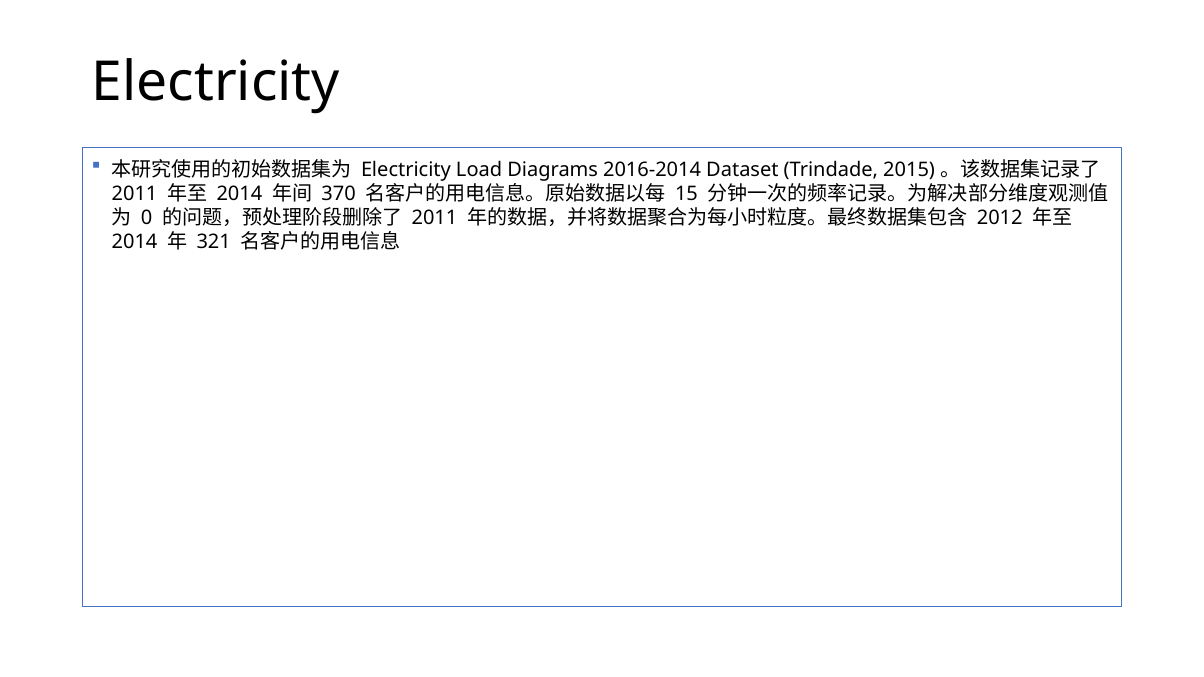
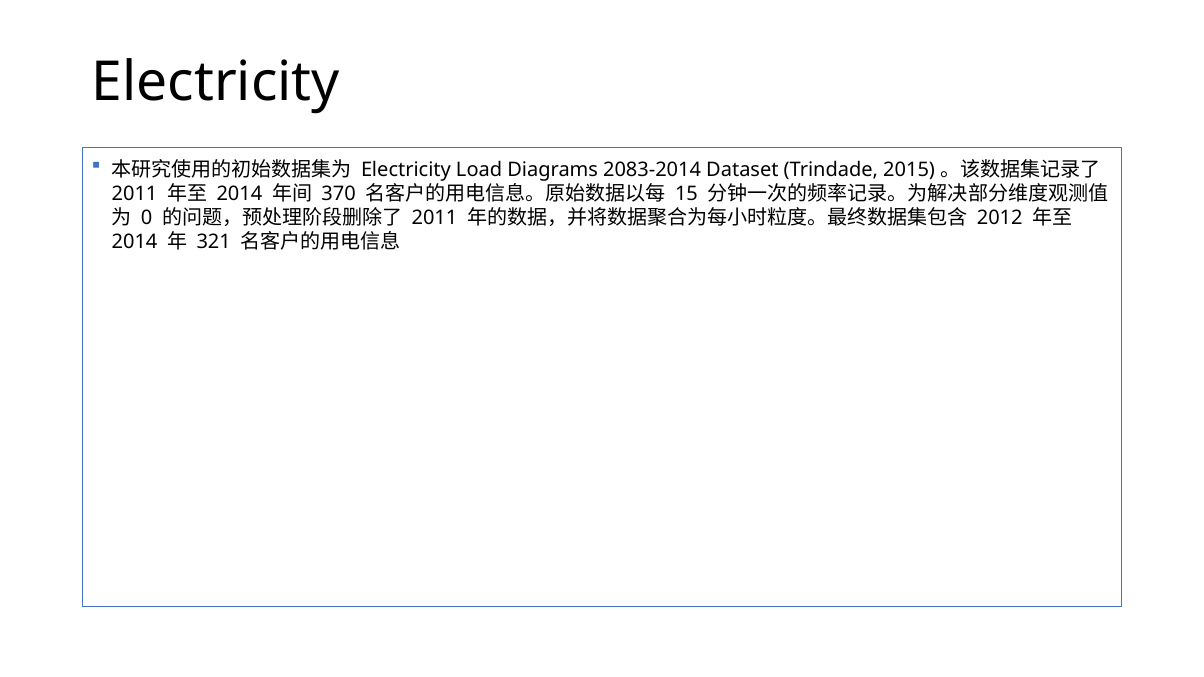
2016-2014: 2016-2014 -> 2083-2014
